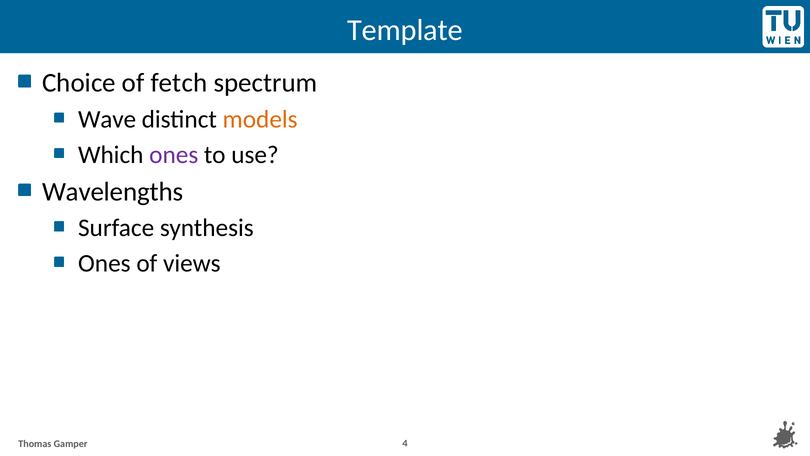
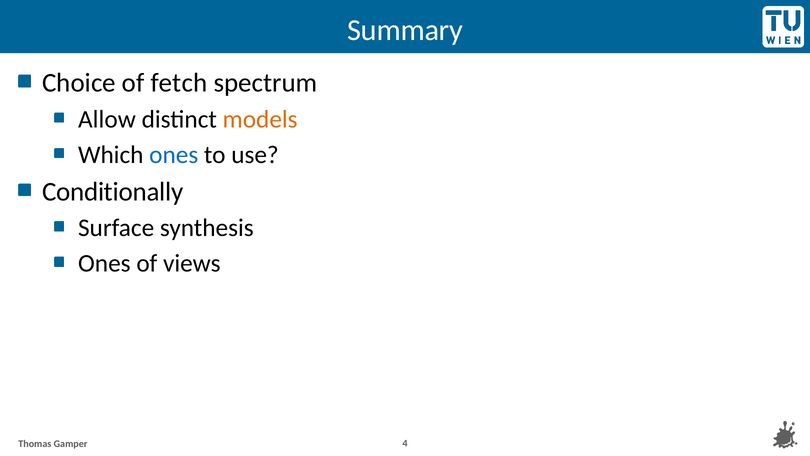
Template: Template -> Summary
Wave: Wave -> Allow
ones at (174, 155) colour: purple -> blue
Wavelengths: Wavelengths -> Conditionally
